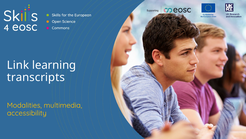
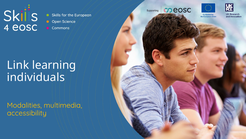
transcripts: transcripts -> individuals
